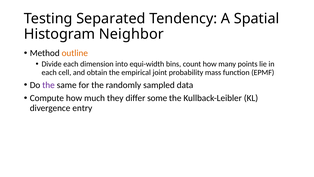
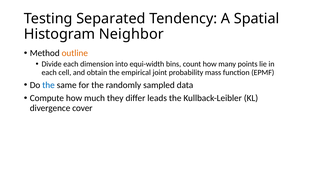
the at (49, 85) colour: purple -> blue
some: some -> leads
entry: entry -> cover
